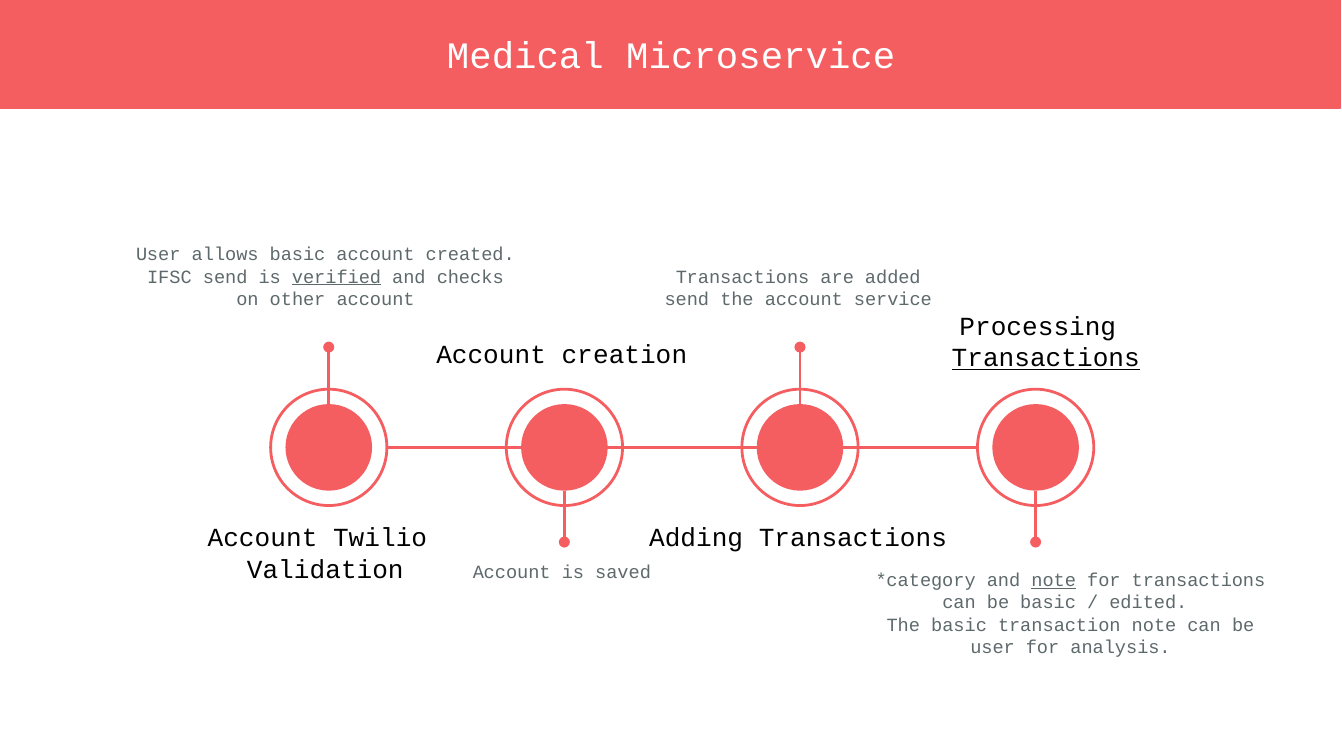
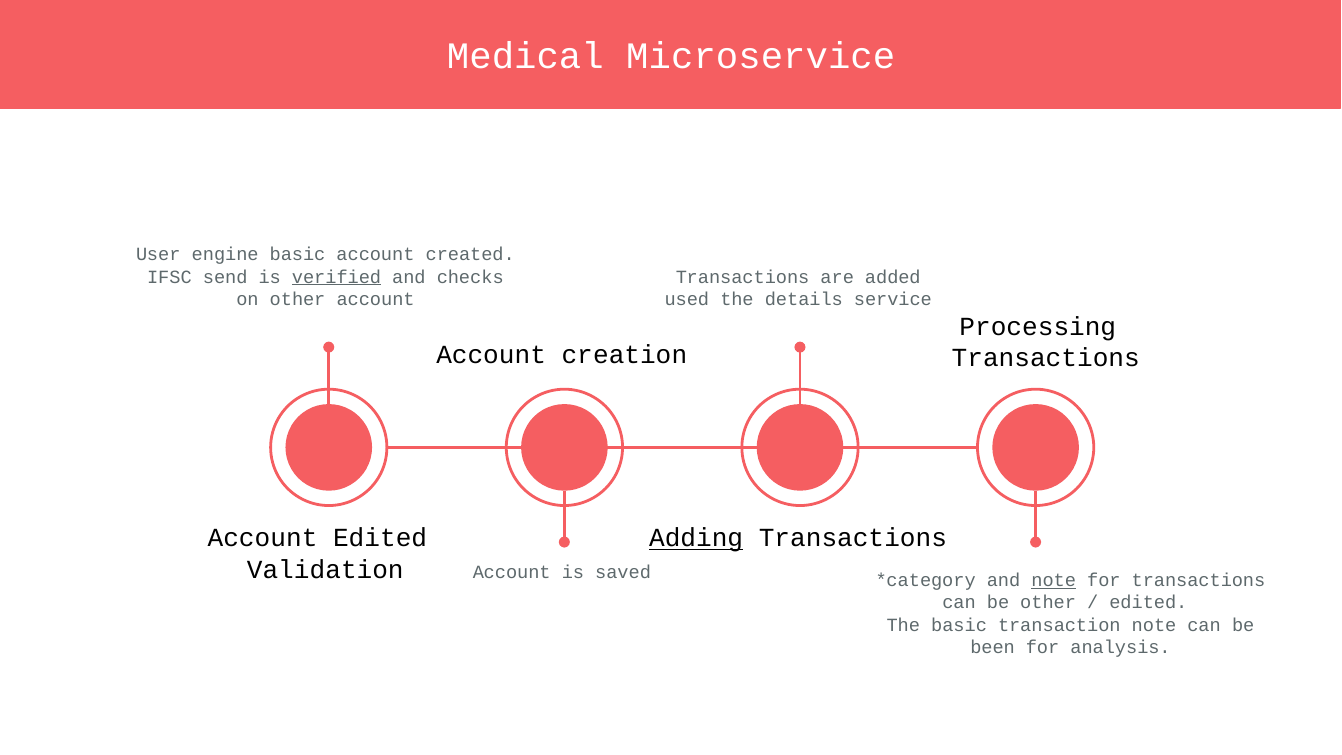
allows: allows -> engine
send at (687, 299): send -> used
the account: account -> details
Transactions at (1046, 358) underline: present -> none
Account Twilio: Twilio -> Edited
Adding underline: none -> present
be basic: basic -> other
user at (993, 648): user -> been
